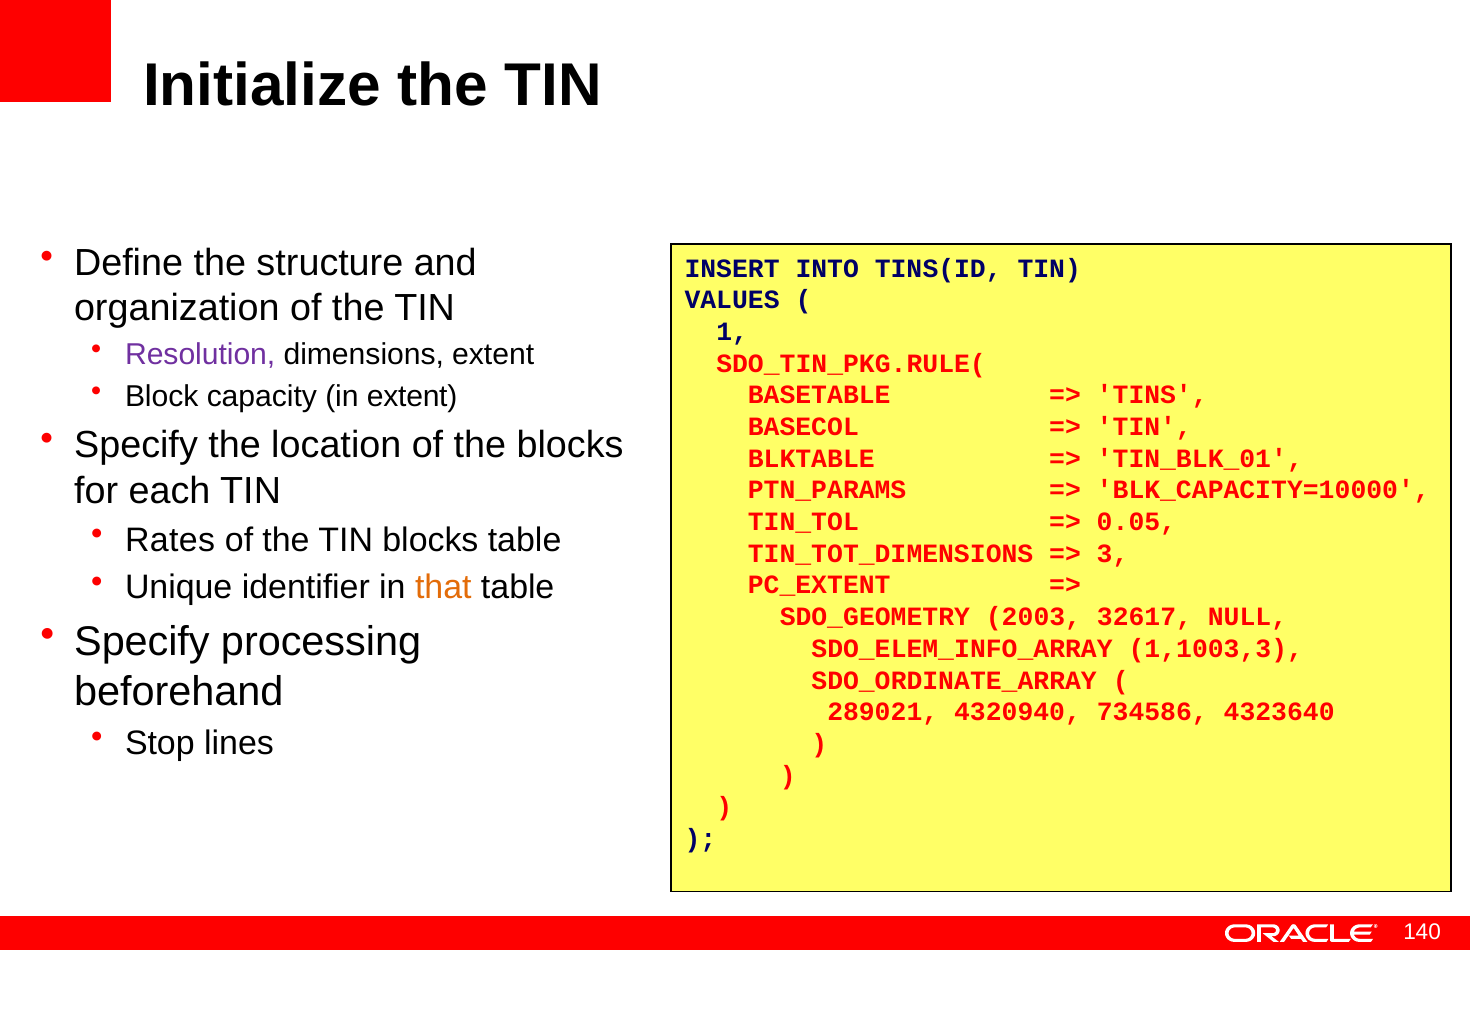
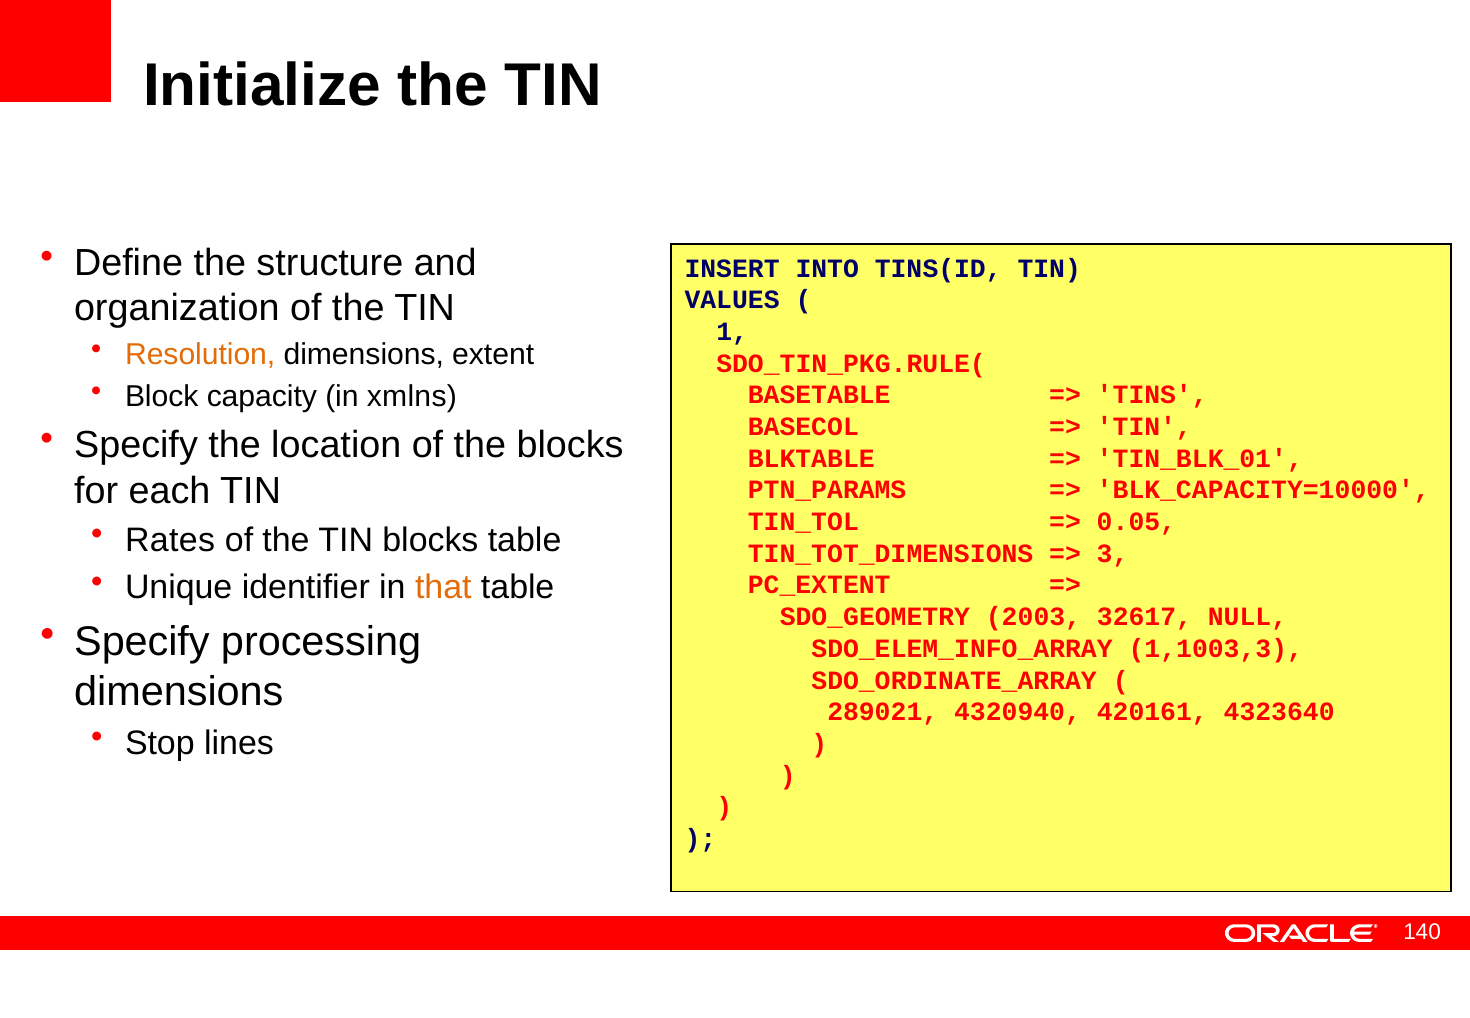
Resolution colour: purple -> orange
in extent: extent -> xmlns
beforehand at (179, 691): beforehand -> dimensions
734586: 734586 -> 420161
